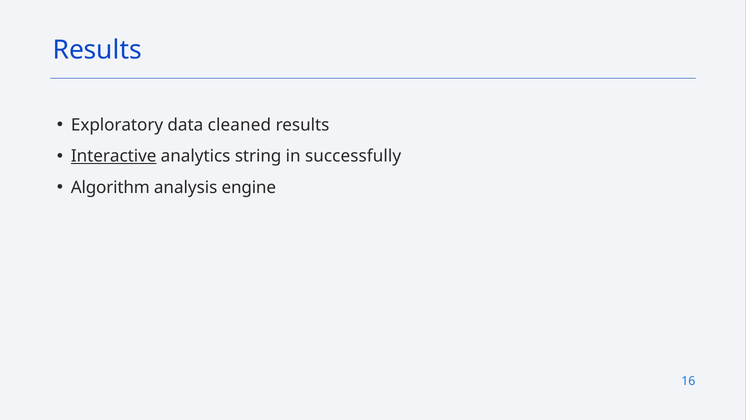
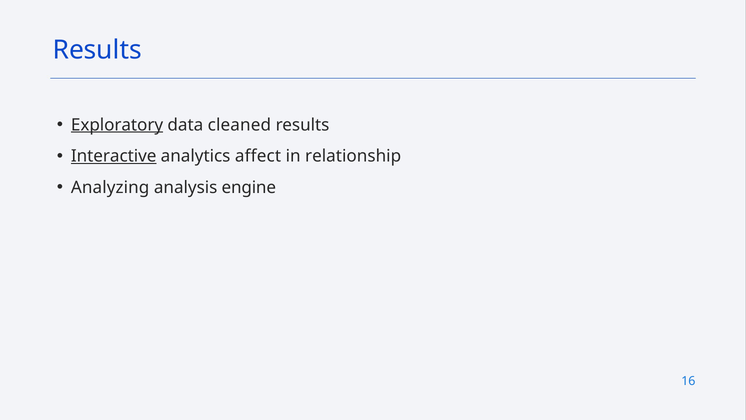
Exploratory underline: none -> present
string: string -> affect
successfully: successfully -> relationship
Algorithm: Algorithm -> Analyzing
